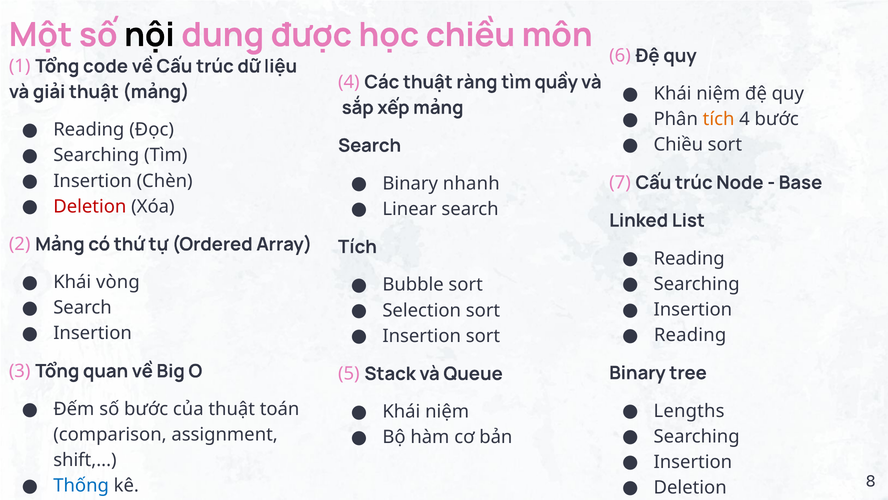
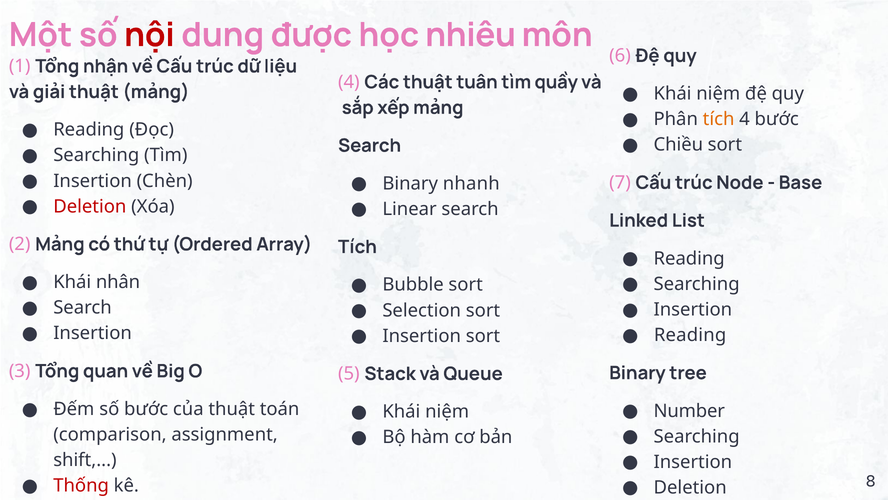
nội colour: black -> red
học chiều: chiều -> nhiêu
code: code -> nhận
ràng: ràng -> tuân
vòng: vòng -> nhân
Lengths: Lengths -> Number
Thống colour: blue -> red
